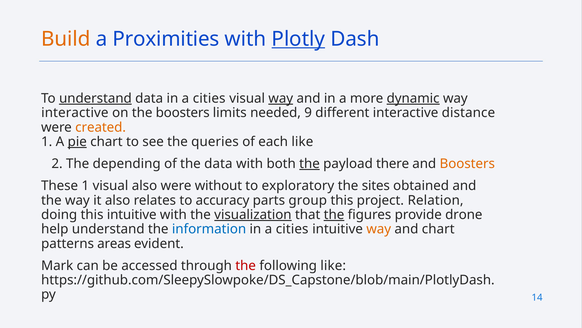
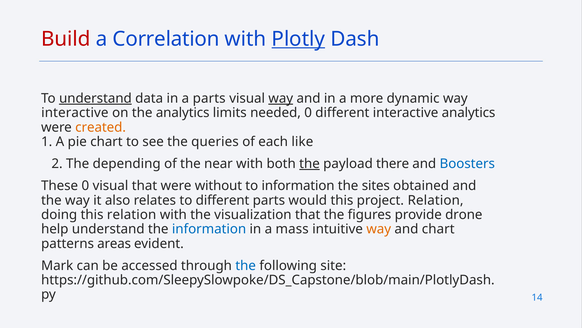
Build colour: orange -> red
Proximities: Proximities -> Correlation
data in a cities: cities -> parts
dynamic underline: present -> none
the boosters: boosters -> analytics
needed 9: 9 -> 0
interactive distance: distance -> analytics
pie underline: present -> none
the data: data -> near
Boosters at (467, 163) colour: orange -> blue
These 1: 1 -> 0
visual also: also -> that
to exploratory: exploratory -> information
to accuracy: accuracy -> different
group: group -> would
this intuitive: intuitive -> relation
visualization underline: present -> none
the at (334, 214) underline: present -> none
cities at (292, 229): cities -> mass
the at (246, 265) colour: red -> blue
following like: like -> site
